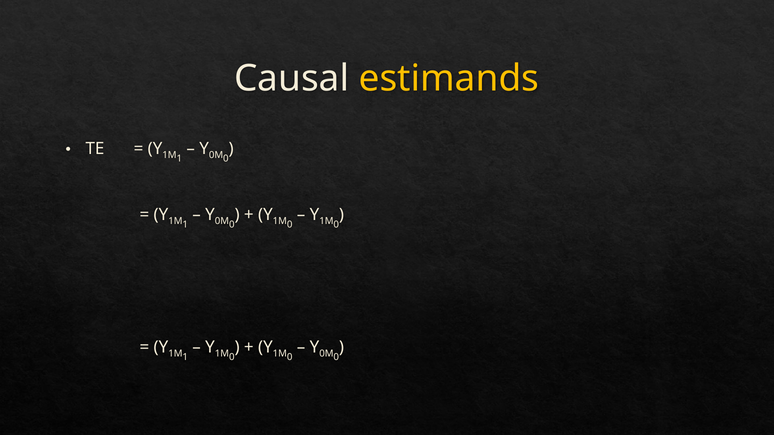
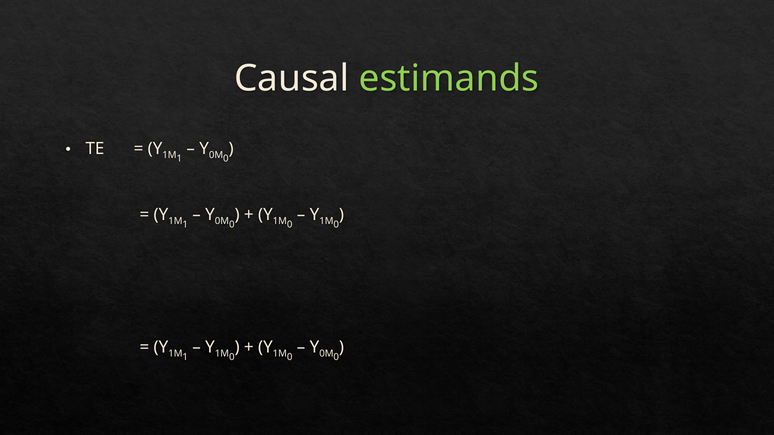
estimands colour: yellow -> light green
